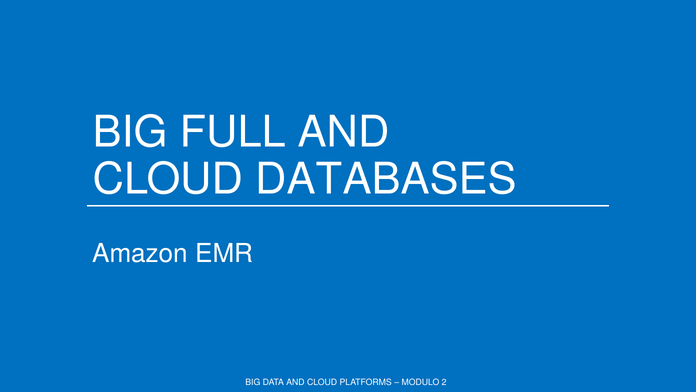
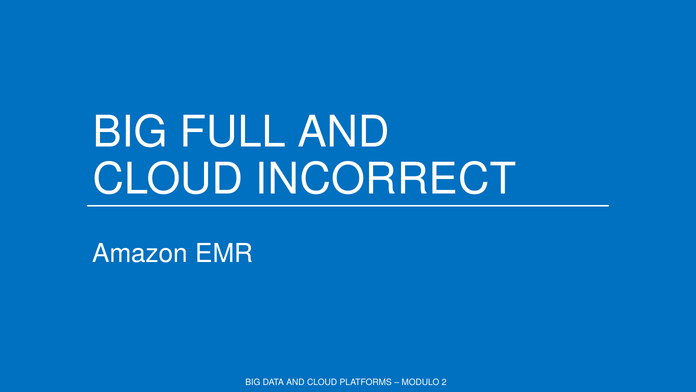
DATABASES: DATABASES -> INCORRECT
